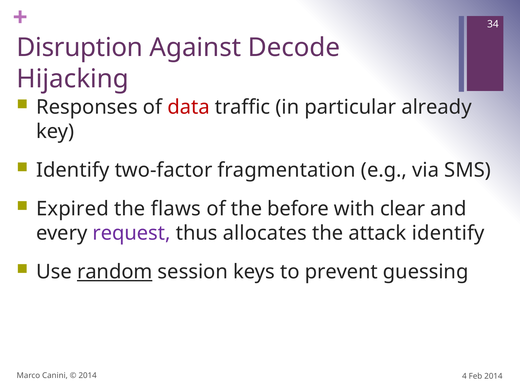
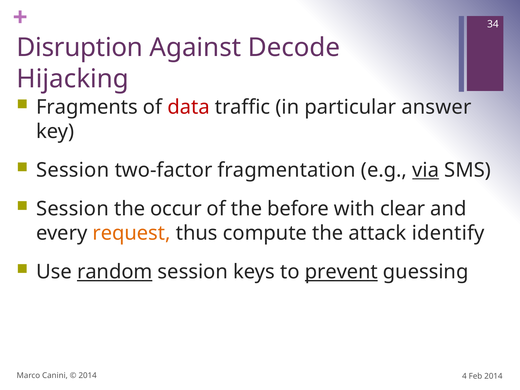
Responses: Responses -> Fragments
already: already -> answer
Identify at (73, 170): Identify -> Session
via underline: none -> present
Expired at (72, 209): Expired -> Session
flaws: flaws -> occur
request colour: purple -> orange
allocates: allocates -> compute
prevent underline: none -> present
